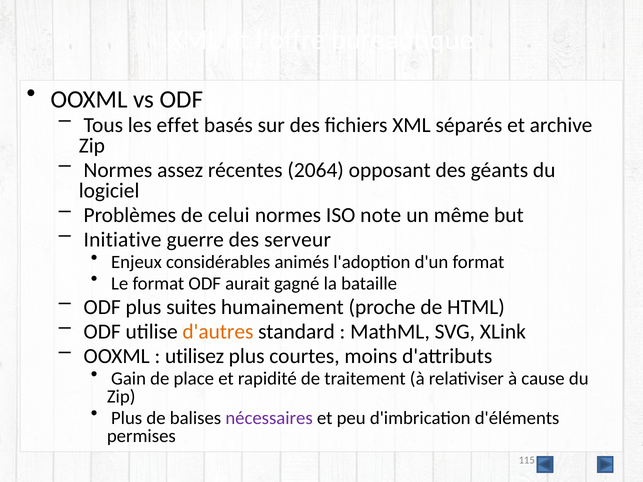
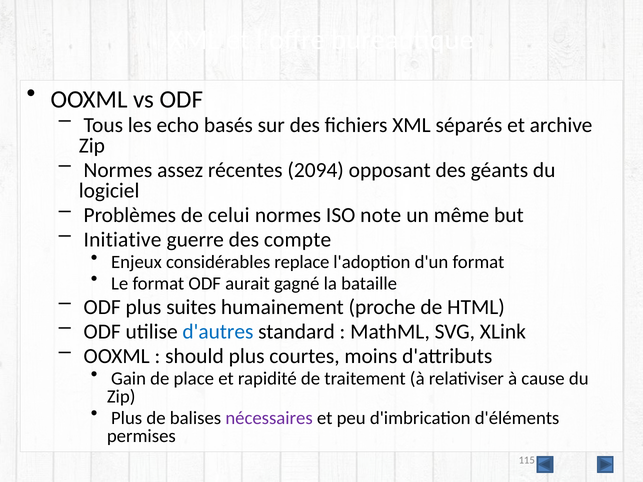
effet: effet -> echo
2064: 2064 -> 2094
serveur: serveur -> compte
animés: animés -> replace
d'autres colour: orange -> blue
utilisez: utilisez -> should
